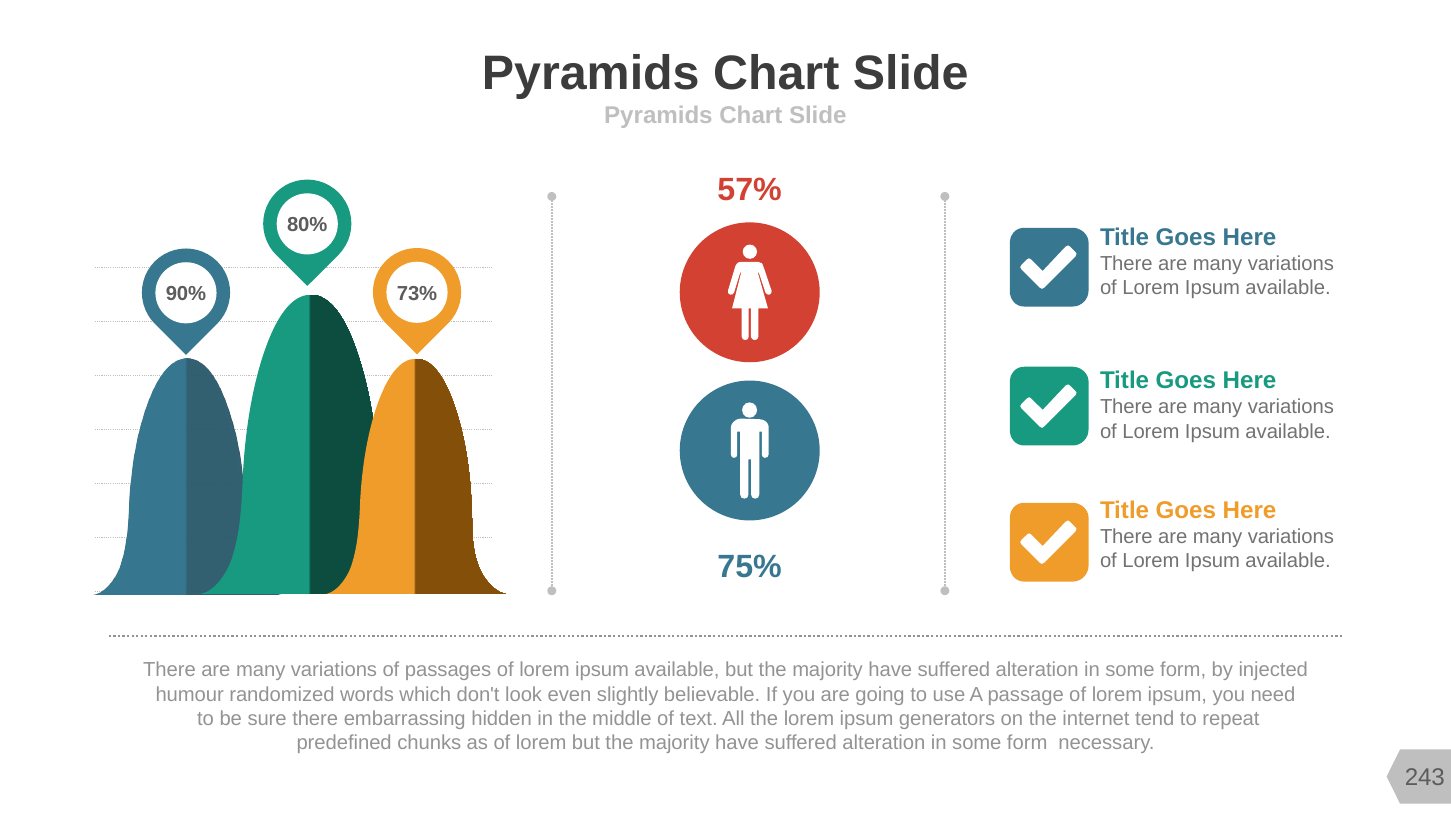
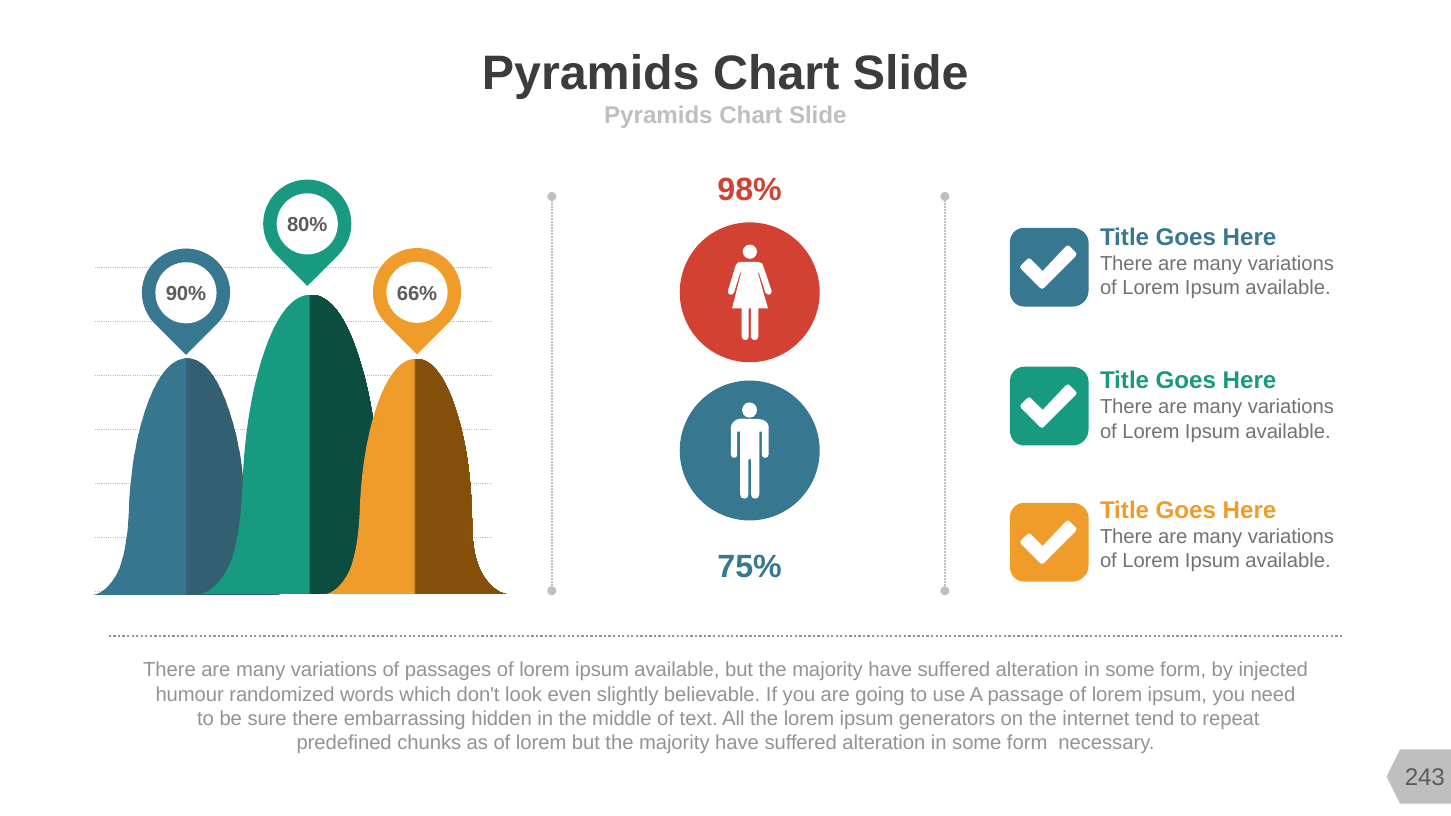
57%: 57% -> 98%
73%: 73% -> 66%
